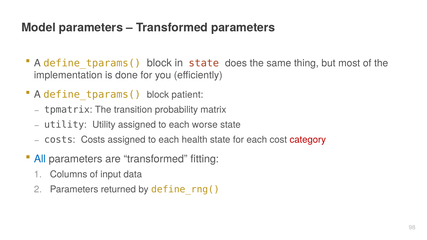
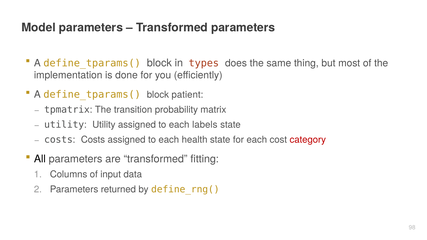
in state: state -> types
worse: worse -> labels
All colour: blue -> black
